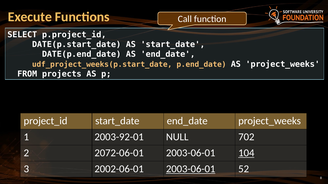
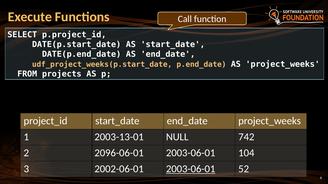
2003-92-01: 2003-92-01 -> 2003-13-01
702: 702 -> 742
2072-06-01: 2072-06-01 -> 2096-06-01
104 underline: present -> none
